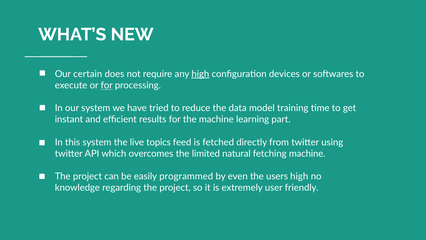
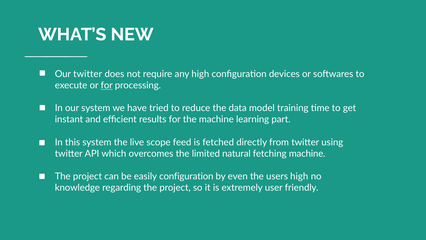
Our certain: certain -> twitter
high at (200, 74) underline: present -> none
topics: topics -> scope
easily programmed: programmed -> configuration
